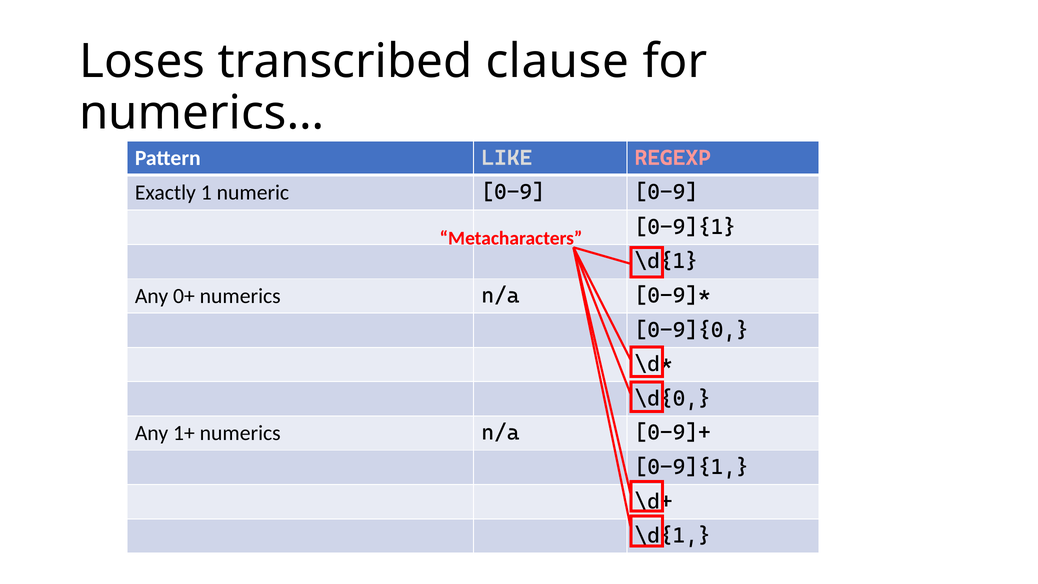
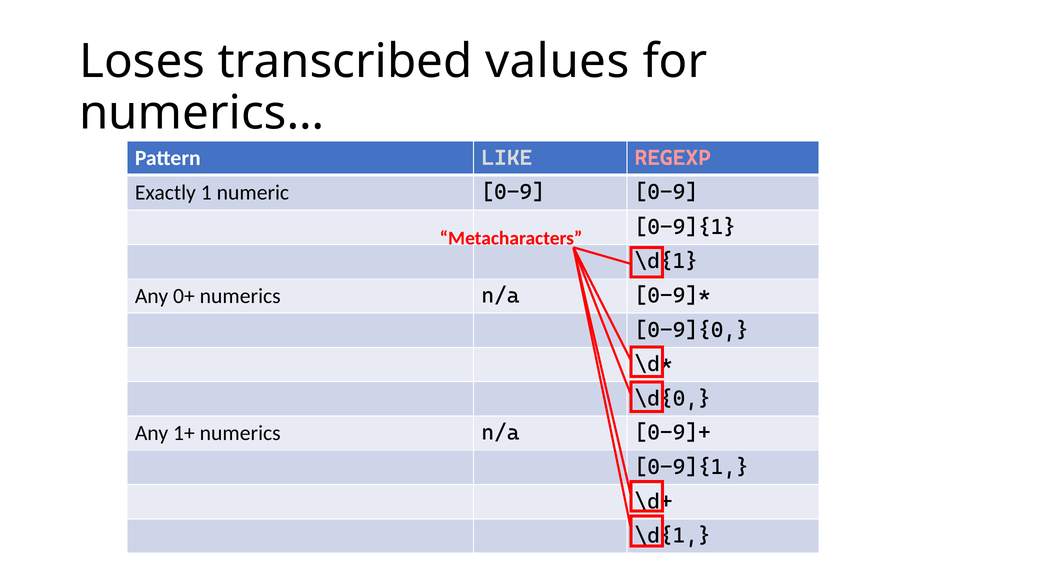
clause: clause -> values
